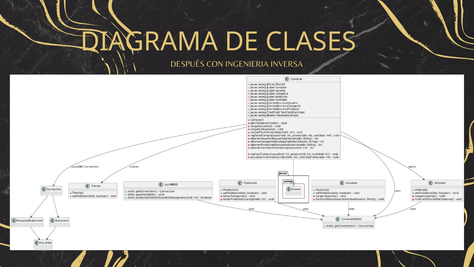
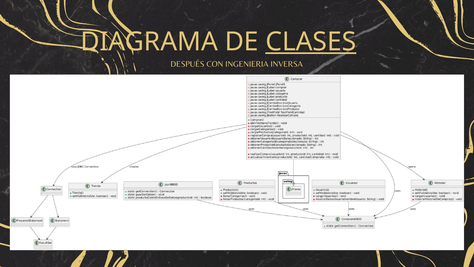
CLASES underline: none -> present
